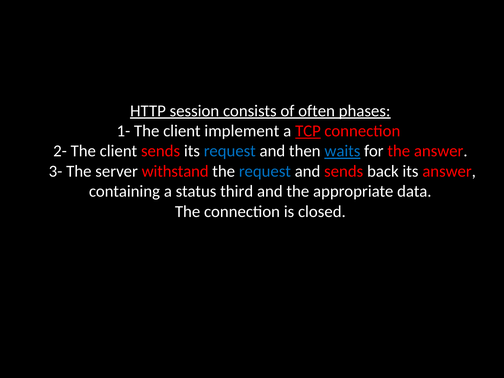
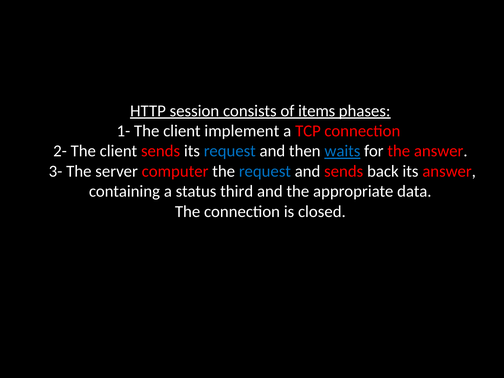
often: often -> items
TCP underline: present -> none
withstand: withstand -> computer
